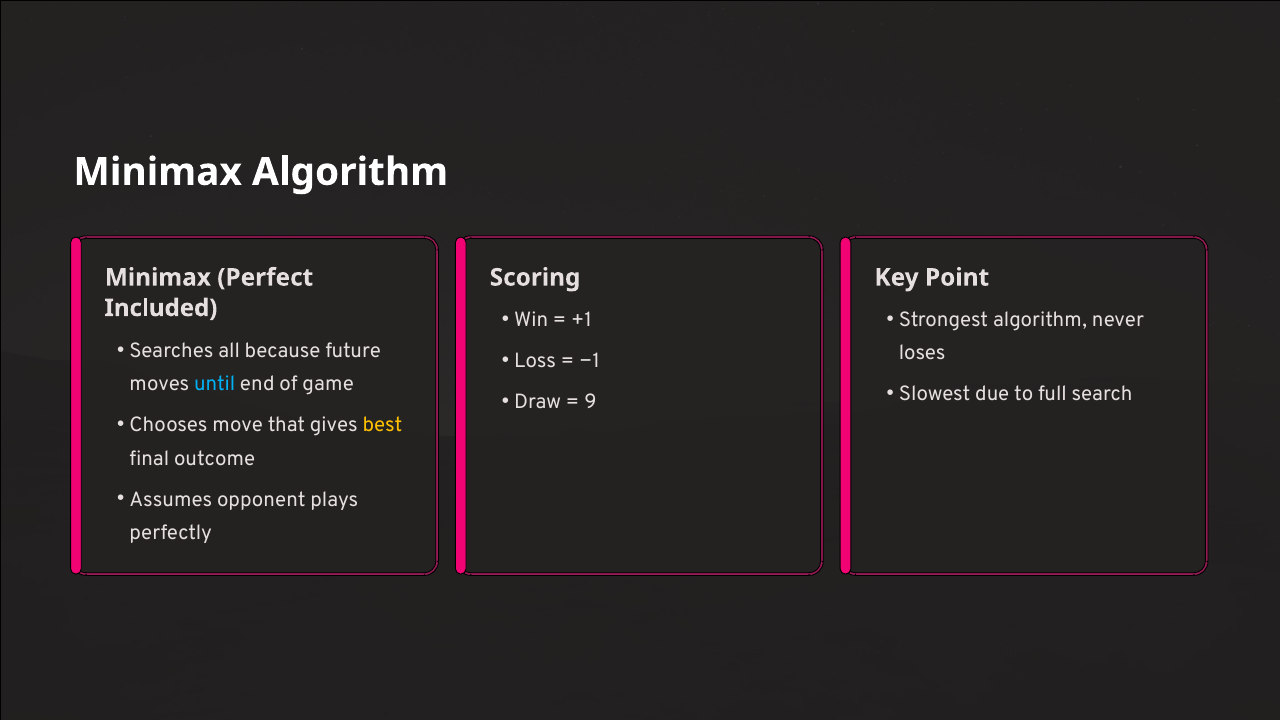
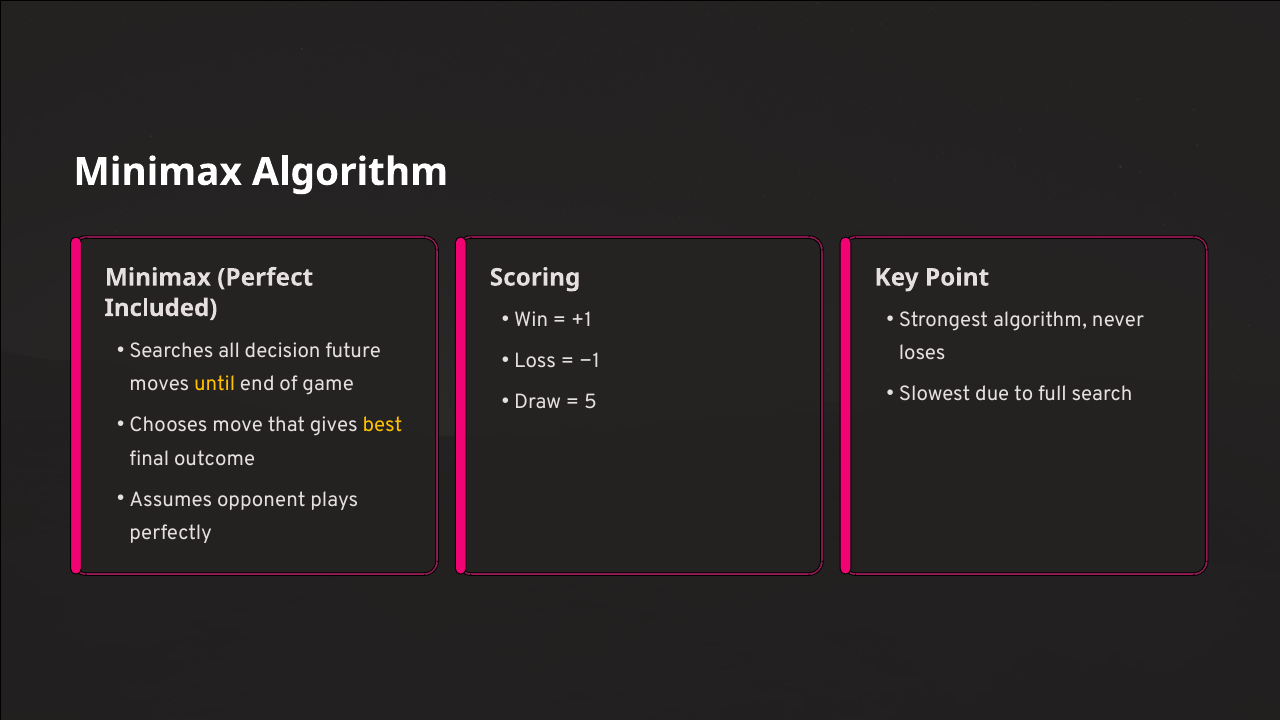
because: because -> decision
until colour: light blue -> yellow
9: 9 -> 5
